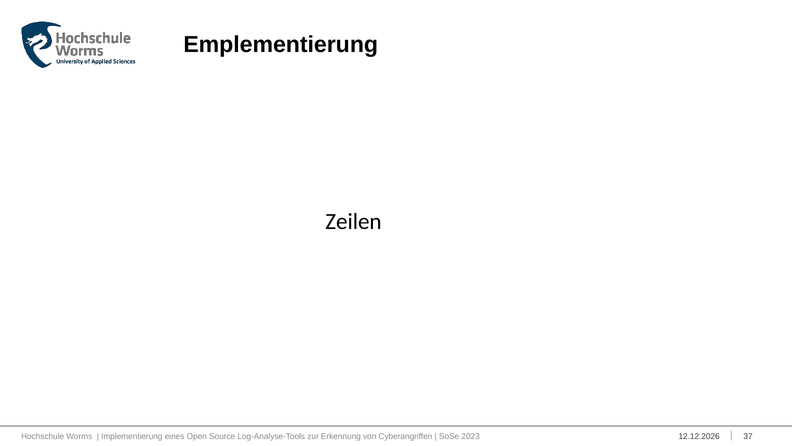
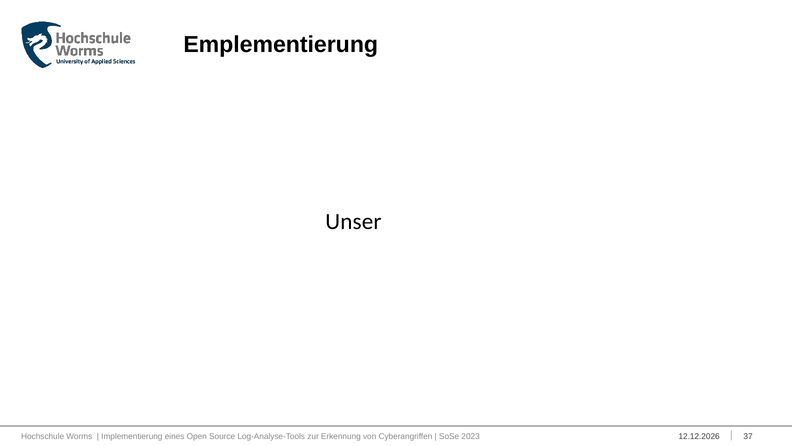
Zeilen: Zeilen -> Unser
